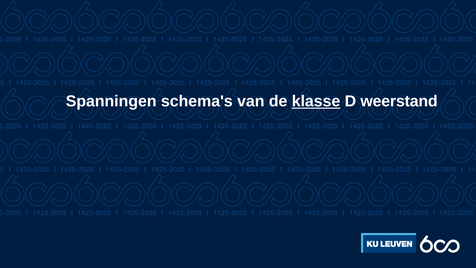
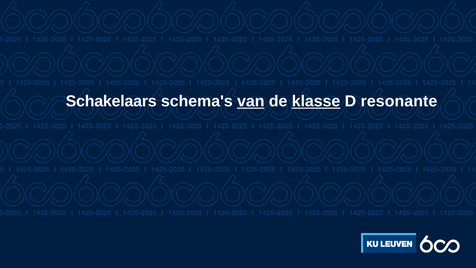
Spanningen: Spanningen -> Schakelaars
van underline: none -> present
weerstand: weerstand -> resonante
